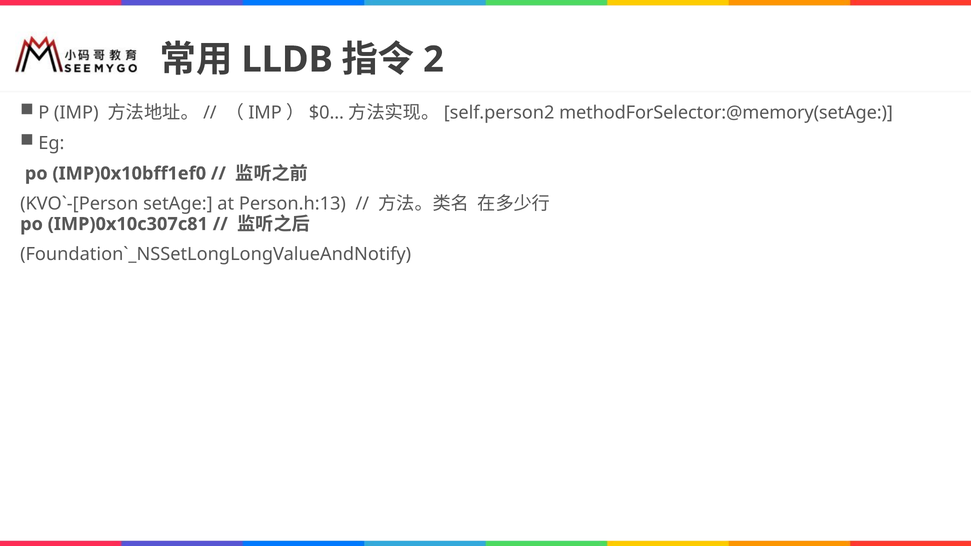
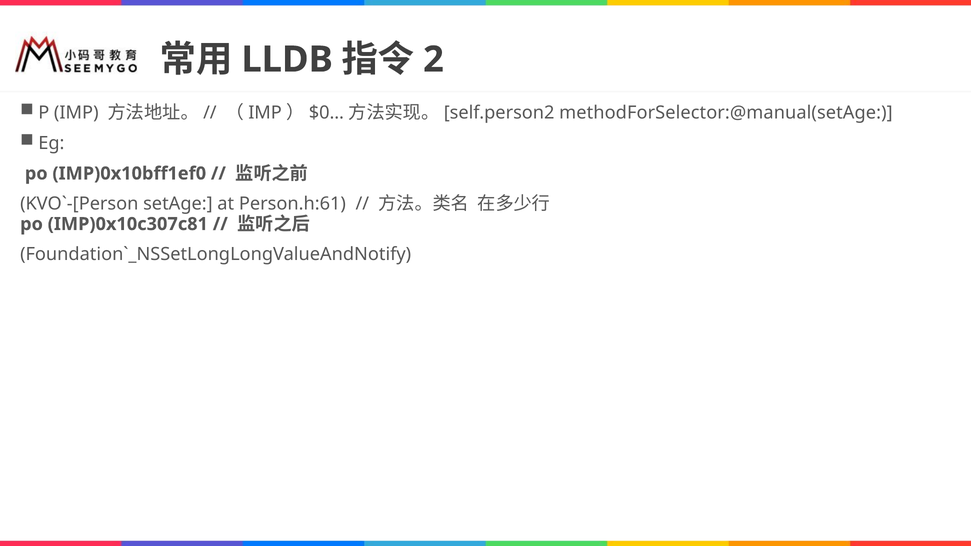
methodForSelector:@memory(setAge: methodForSelector:@memory(setAge -> methodForSelector:@manual(setAge
Person.h:13: Person.h:13 -> Person.h:61
